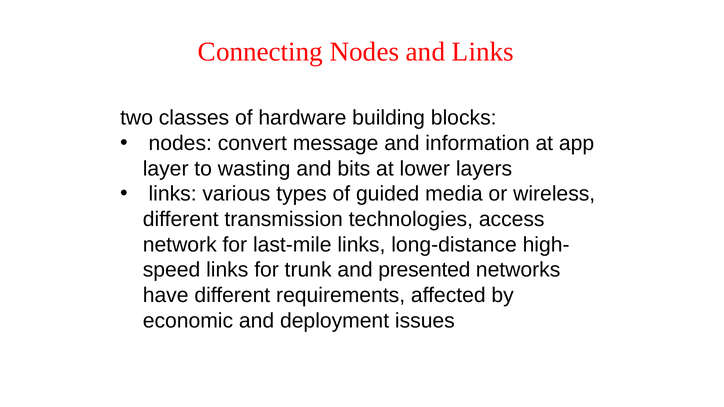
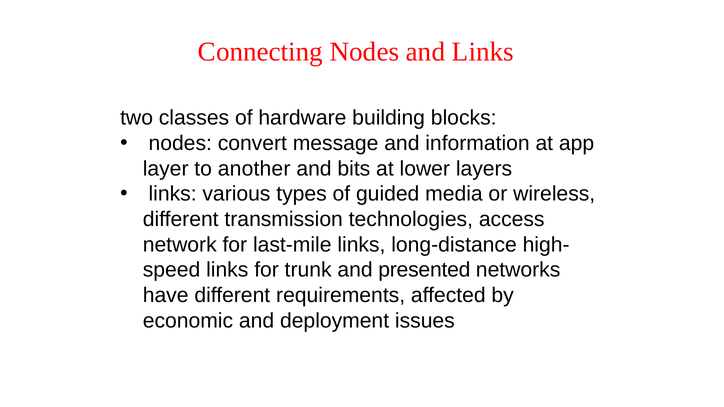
wasting: wasting -> another
